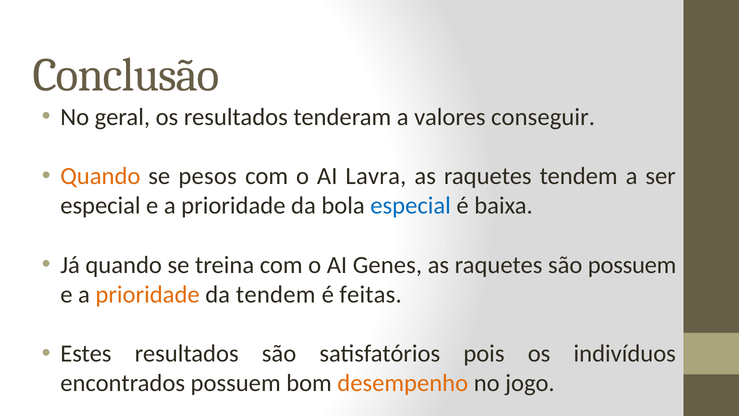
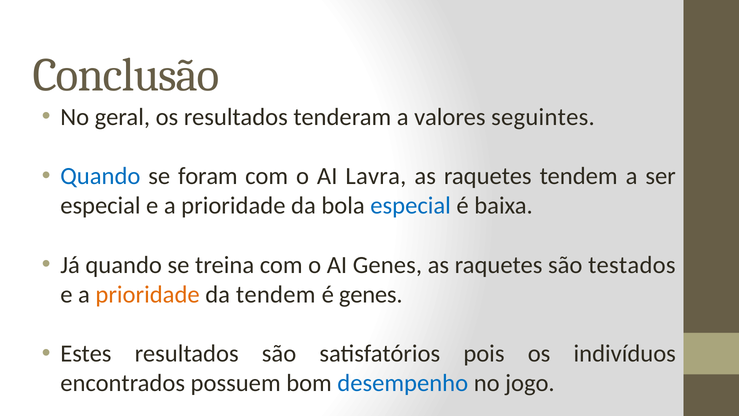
conseguir: conseguir -> seguintes
Quando at (100, 176) colour: orange -> blue
pesos: pesos -> foram
são possuem: possuem -> testados
é feitas: feitas -> genes
desempenho colour: orange -> blue
